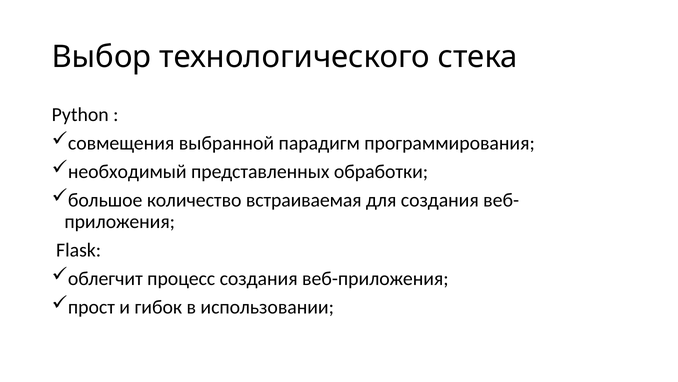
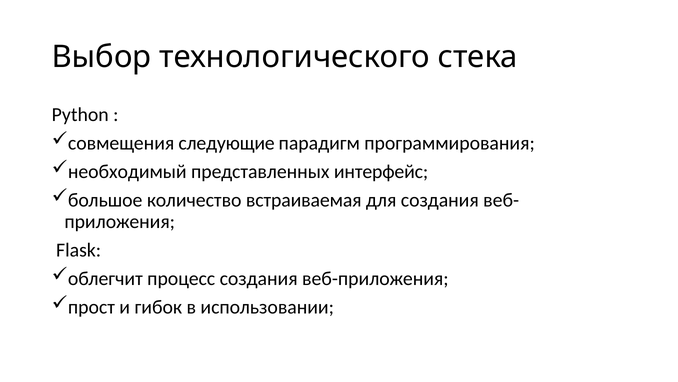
выбранной: выбранной -> следующие
обработки: обработки -> интерфейс
